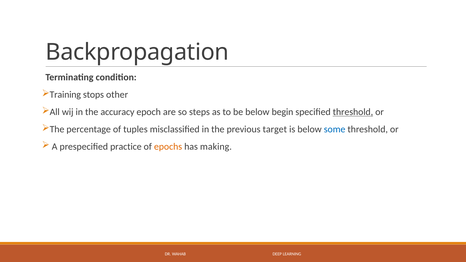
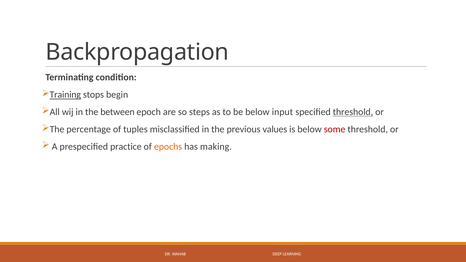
Training underline: none -> present
other: other -> begin
accuracy: accuracy -> between
begin: begin -> input
target: target -> values
some colour: blue -> red
